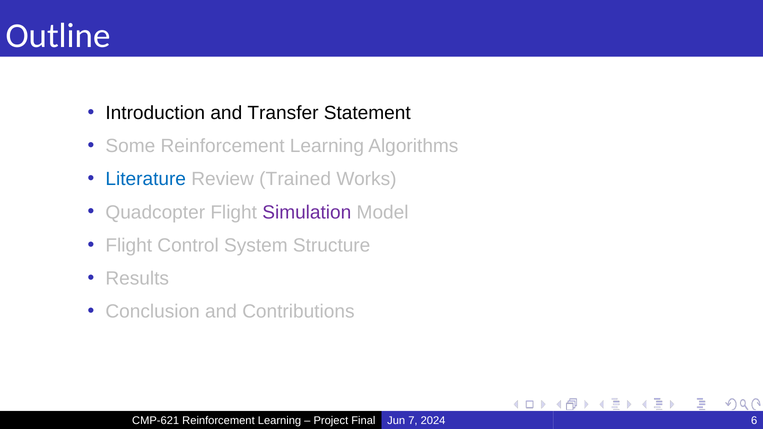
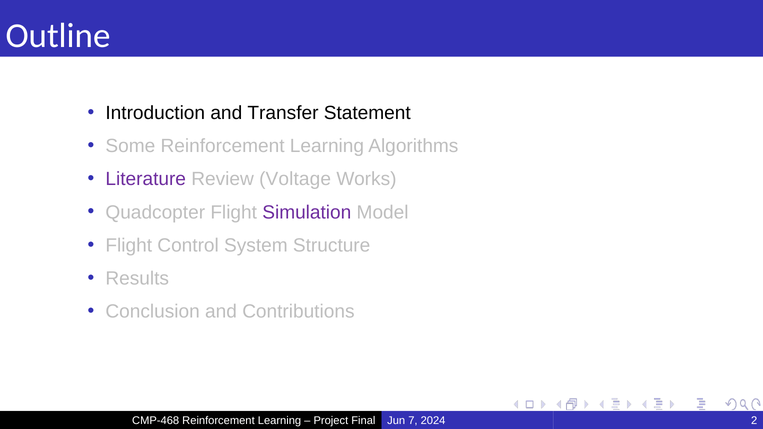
Literature colour: blue -> purple
Trained: Trained -> Voltage
CMP-621: CMP-621 -> CMP-468
6: 6 -> 2
